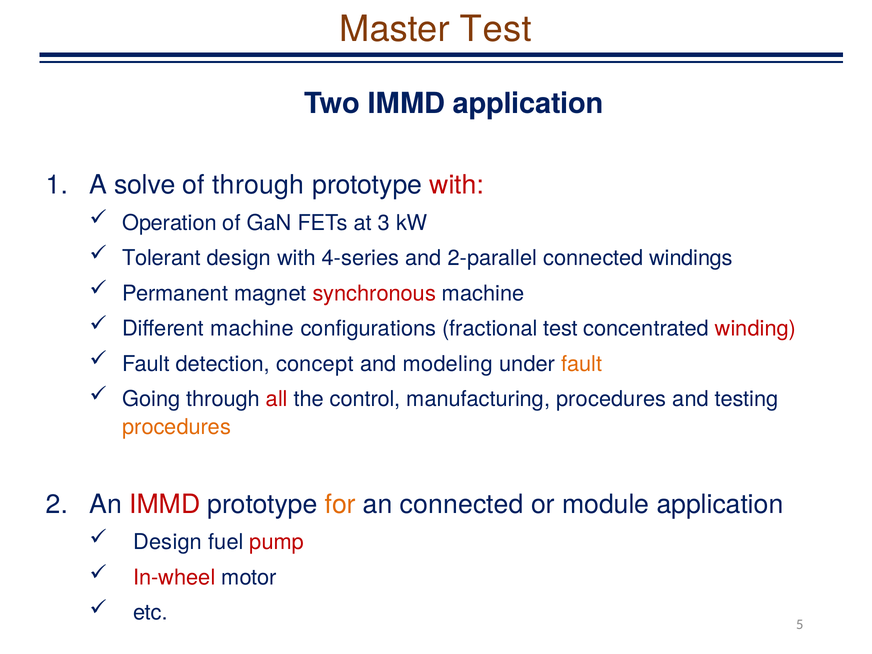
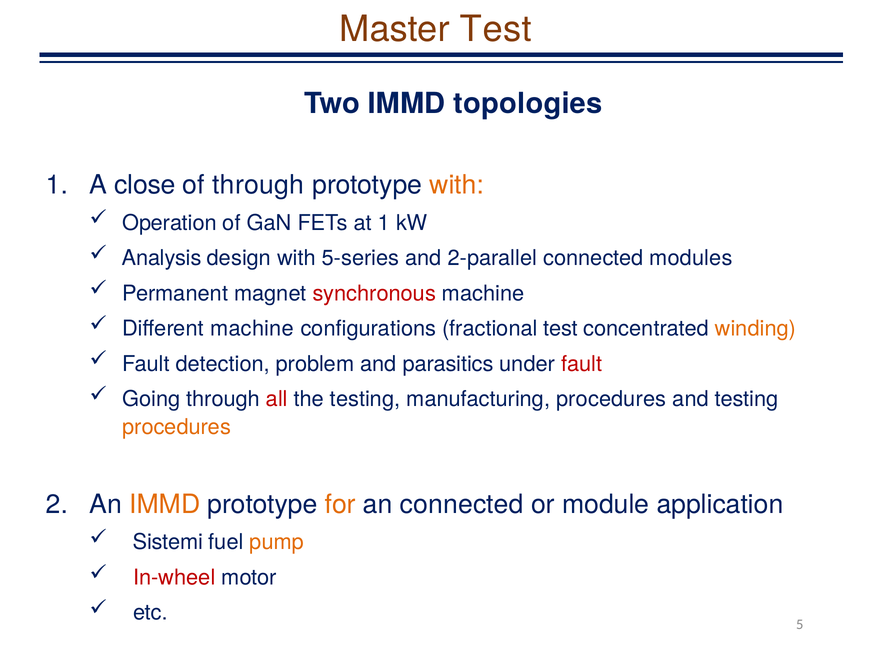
IMMD application: application -> topologies
solve: solve -> close
with at (457, 185) colour: red -> orange
at 3: 3 -> 1
Tolerant: Tolerant -> Analysis
4-series: 4-series -> 5-series
windings: windings -> modules
winding colour: red -> orange
concept: concept -> problem
modeling: modeling -> parasitics
fault at (582, 364) colour: orange -> red
the control: control -> testing
IMMD at (165, 504) colour: red -> orange
Design at (168, 542): Design -> Sistemi
pump colour: red -> orange
